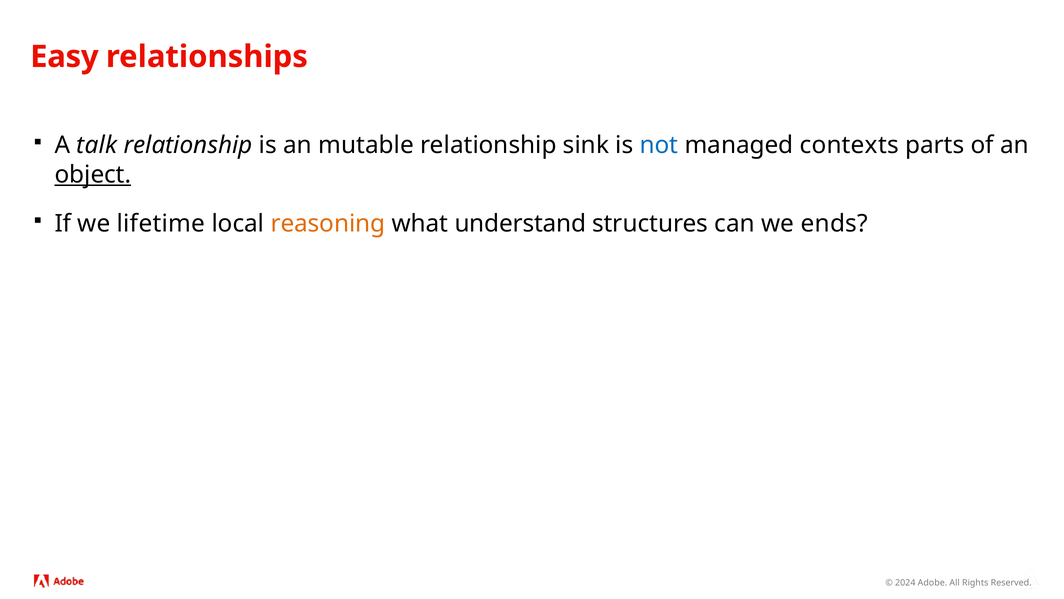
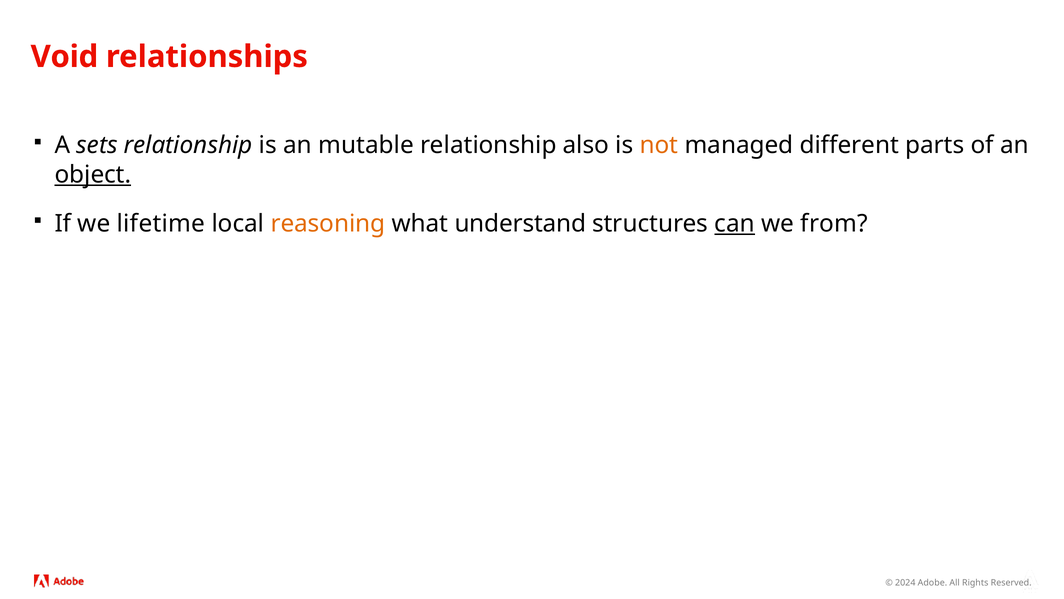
Easy: Easy -> Void
talk: talk -> sets
sink: sink -> also
not colour: blue -> orange
contexts: contexts -> different
can underline: none -> present
ends: ends -> from
